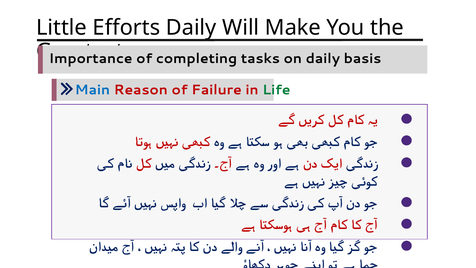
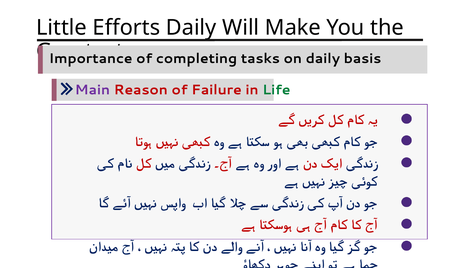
Main colour: blue -> purple
